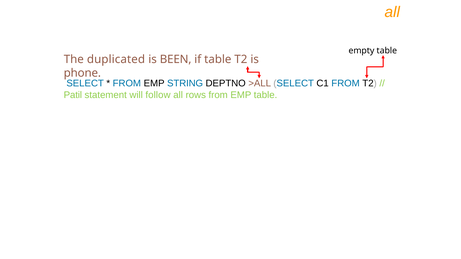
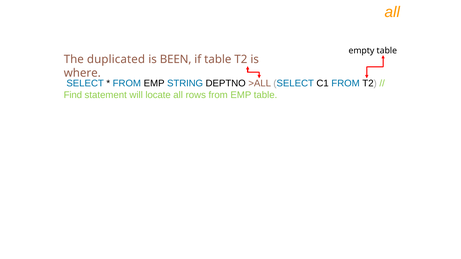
phone: phone -> where
Patil: Patil -> Find
follow: follow -> locate
